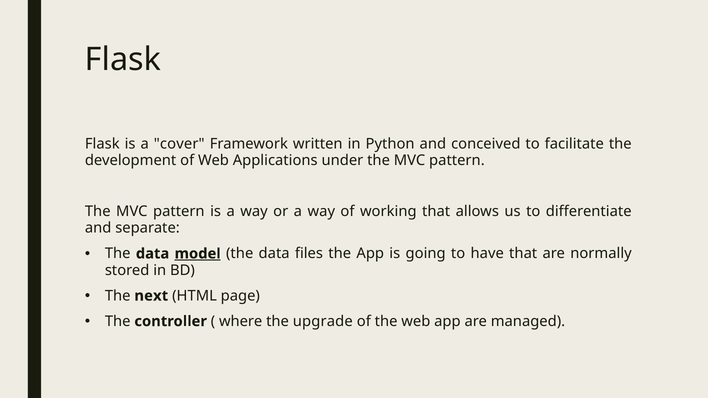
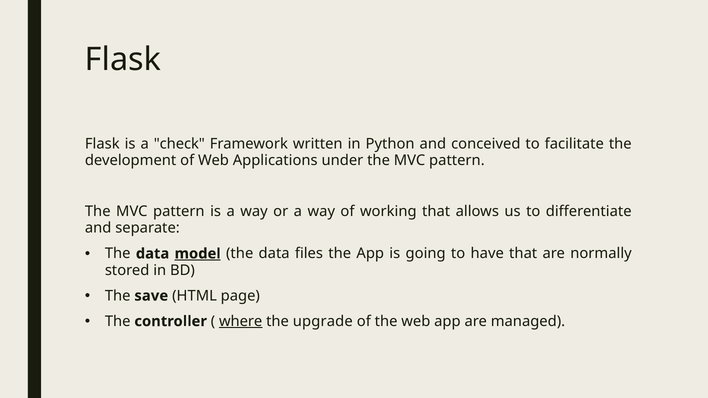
cover: cover -> check
next: next -> save
where underline: none -> present
